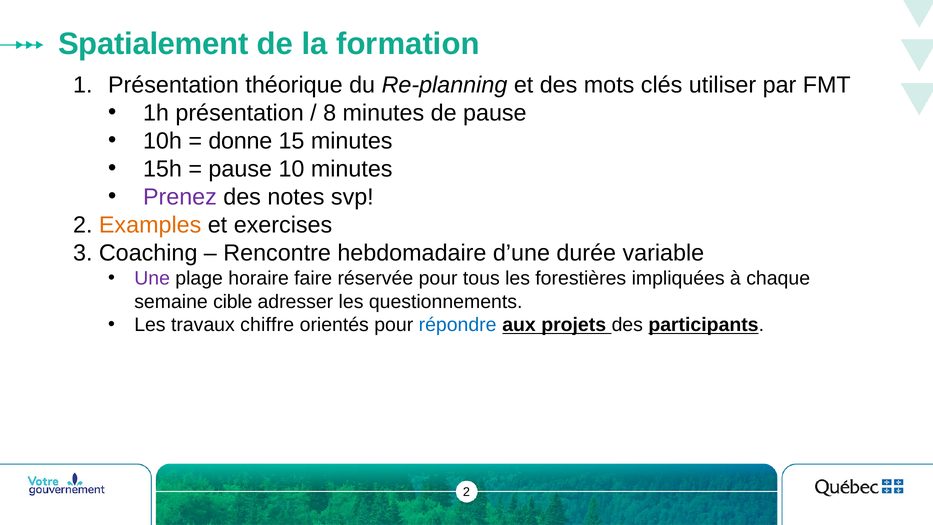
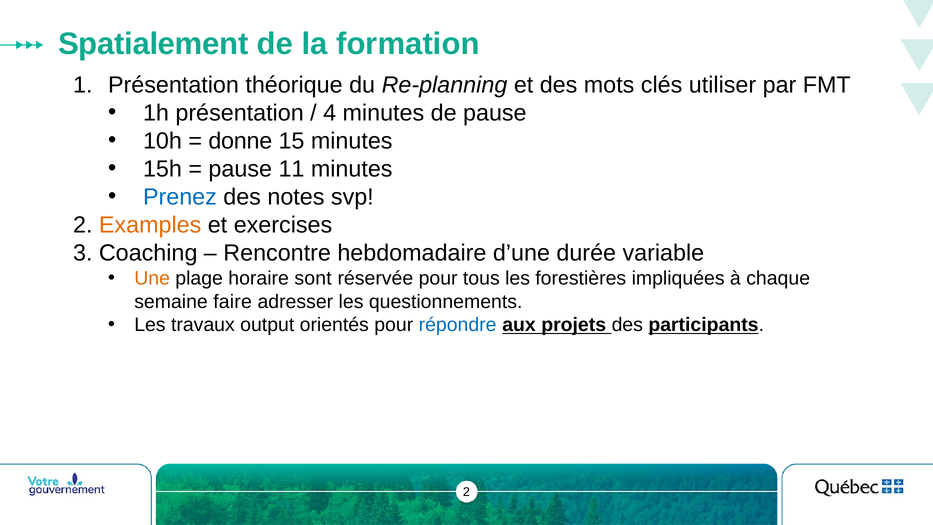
8: 8 -> 4
10: 10 -> 11
Prenez colour: purple -> blue
Une colour: purple -> orange
faire: faire -> sont
cible: cible -> faire
chiffre: chiffre -> output
